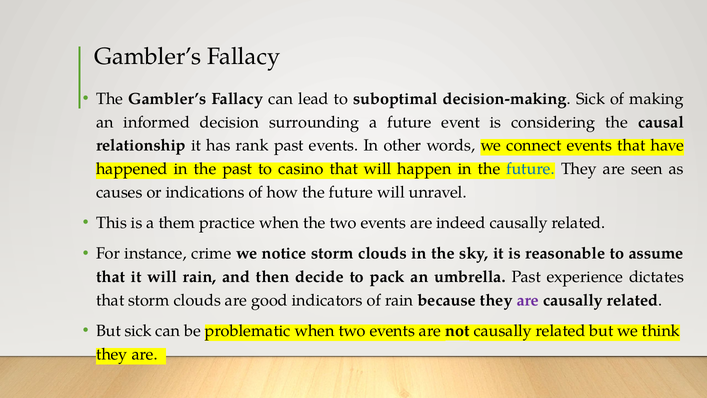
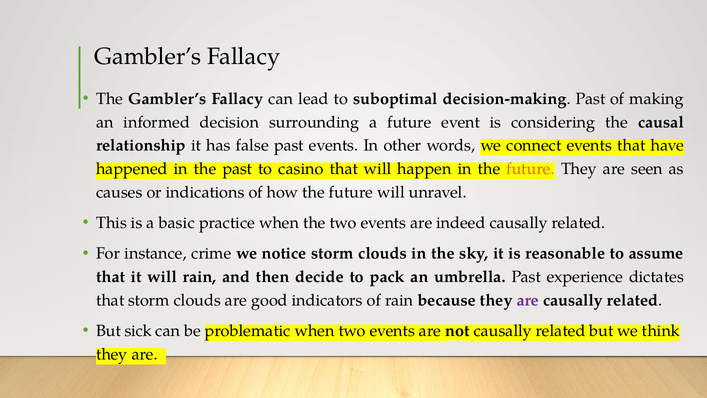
decision-making Sick: Sick -> Past
rank: rank -> false
future at (531, 169) colour: blue -> orange
them: them -> basic
